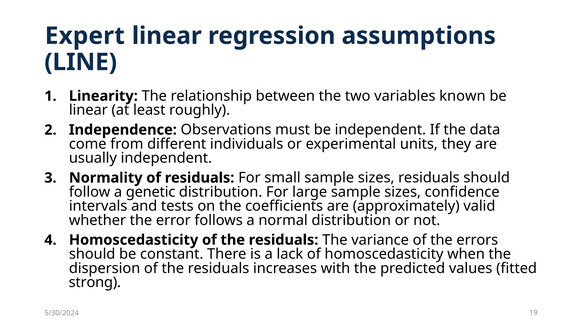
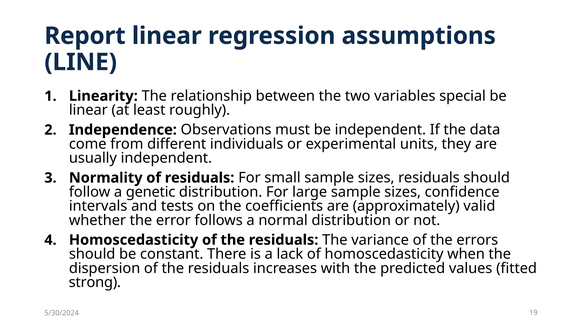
Expert: Expert -> Report
known: known -> special
